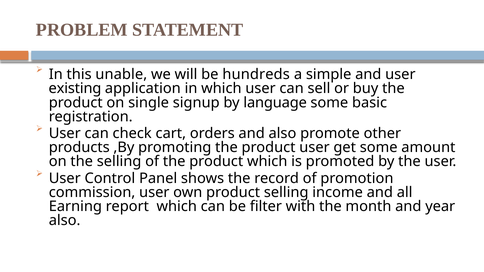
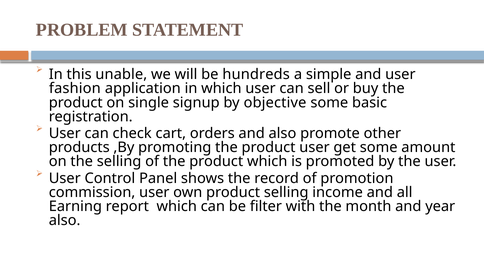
existing: existing -> fashion
language: language -> objective
